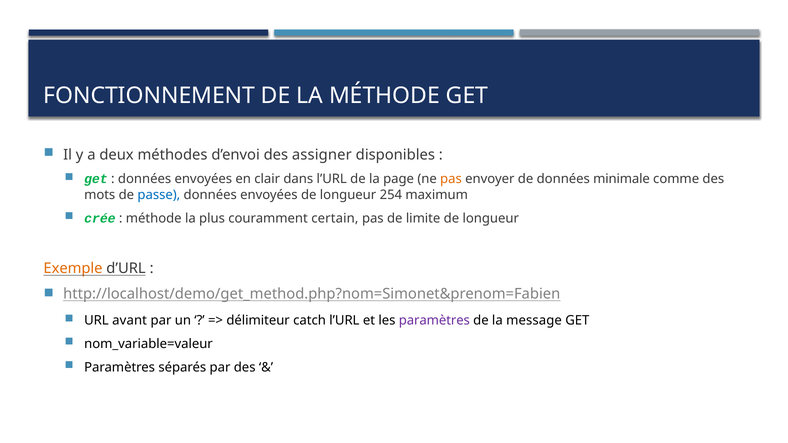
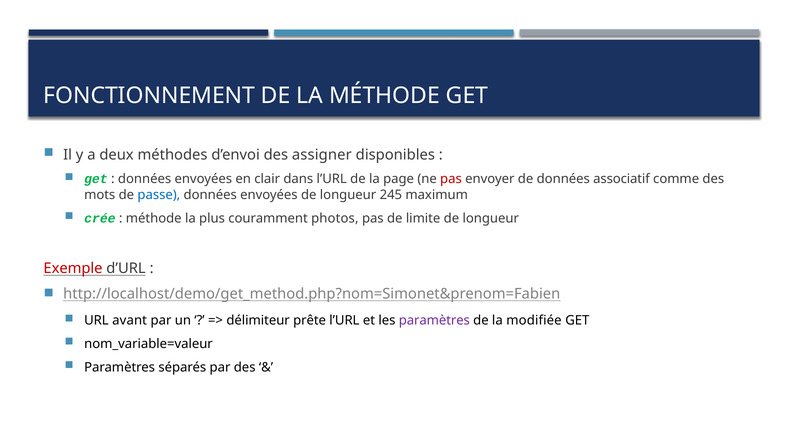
pas at (451, 179) colour: orange -> red
minimale: minimale -> associatif
254: 254 -> 245
certain: certain -> photos
Exemple colour: orange -> red
catch: catch -> prête
message: message -> modifiée
